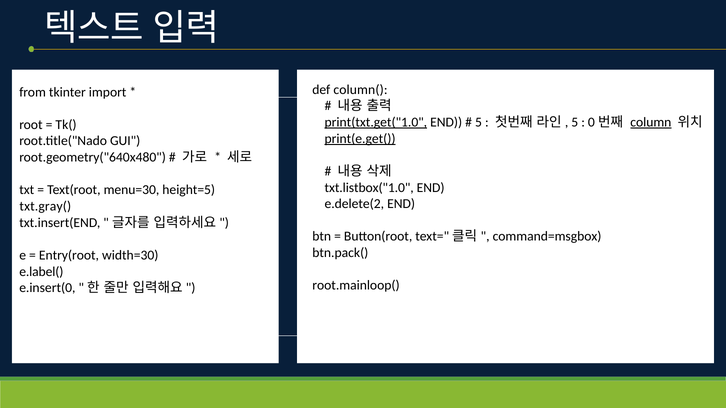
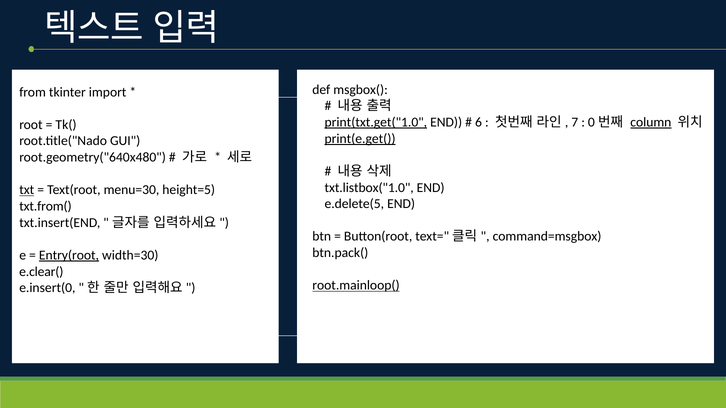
column(: column( -> msgbox(
5 at (479, 122): 5 -> 6
5 at (575, 122): 5 -> 7
txt underline: none -> present
e.delete(2: e.delete(2 -> e.delete(5
txt.gray(: txt.gray( -> txt.from(
Entry(root underline: none -> present
e.label(: e.label( -> e.clear(
root.mainloop( underline: none -> present
